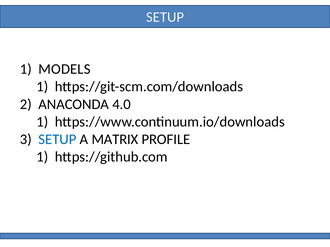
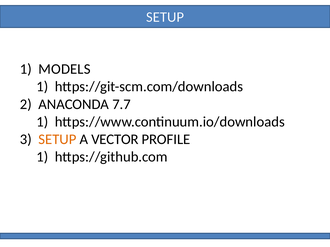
4.0: 4.0 -> 7.7
SETUP at (57, 140) colour: blue -> orange
MATRIX: MATRIX -> VECTOR
